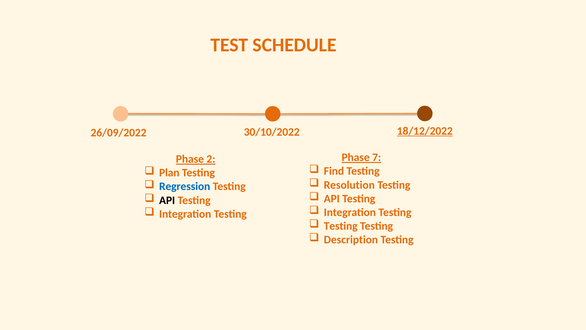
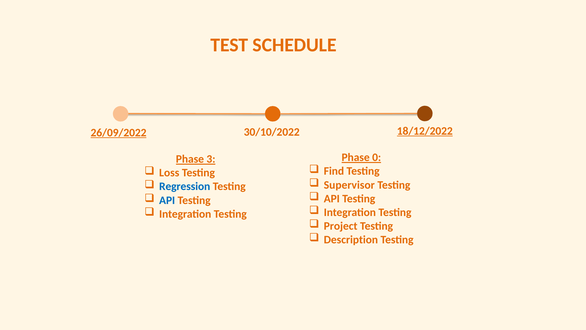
26/09/2022 underline: none -> present
7: 7 -> 0
2: 2 -> 3
Plan: Plan -> Loss
Resolution: Resolution -> Supervisor
API at (167, 200) colour: black -> blue
Testing at (341, 226): Testing -> Project
